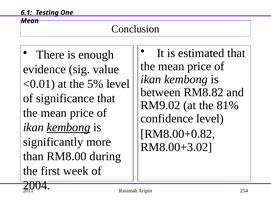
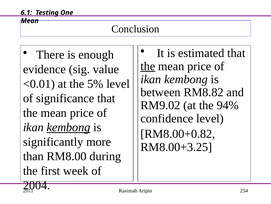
the at (148, 66) underline: none -> present
81%: 81% -> 94%
RM8.00+3.02: RM8.00+3.02 -> RM8.00+3.25
